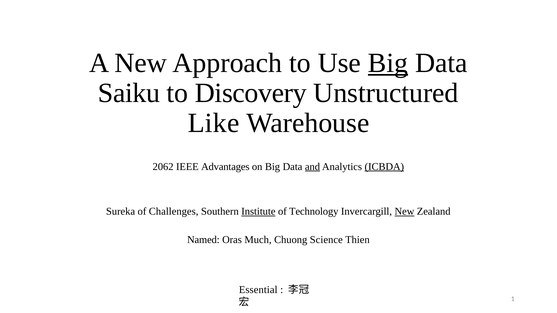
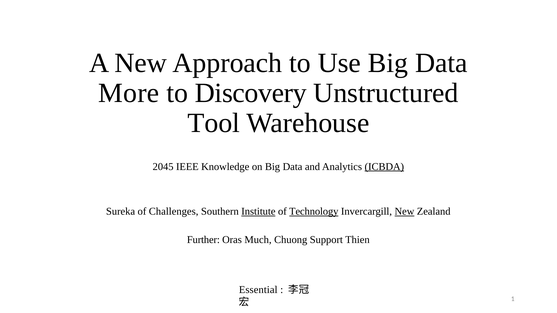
Big at (388, 63) underline: present -> none
Saiku: Saiku -> More
Like: Like -> Tool
2062: 2062 -> 2045
Advantages: Advantages -> Knowledge
and underline: present -> none
Technology underline: none -> present
Named: Named -> Further
Science: Science -> Support
